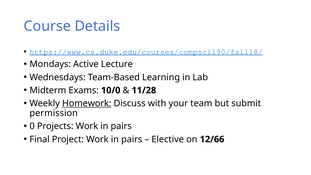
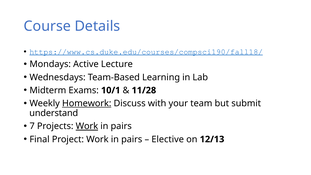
10/0: 10/0 -> 10/1
permission: permission -> understand
0: 0 -> 7
Work at (87, 126) underline: none -> present
12/66: 12/66 -> 12/13
